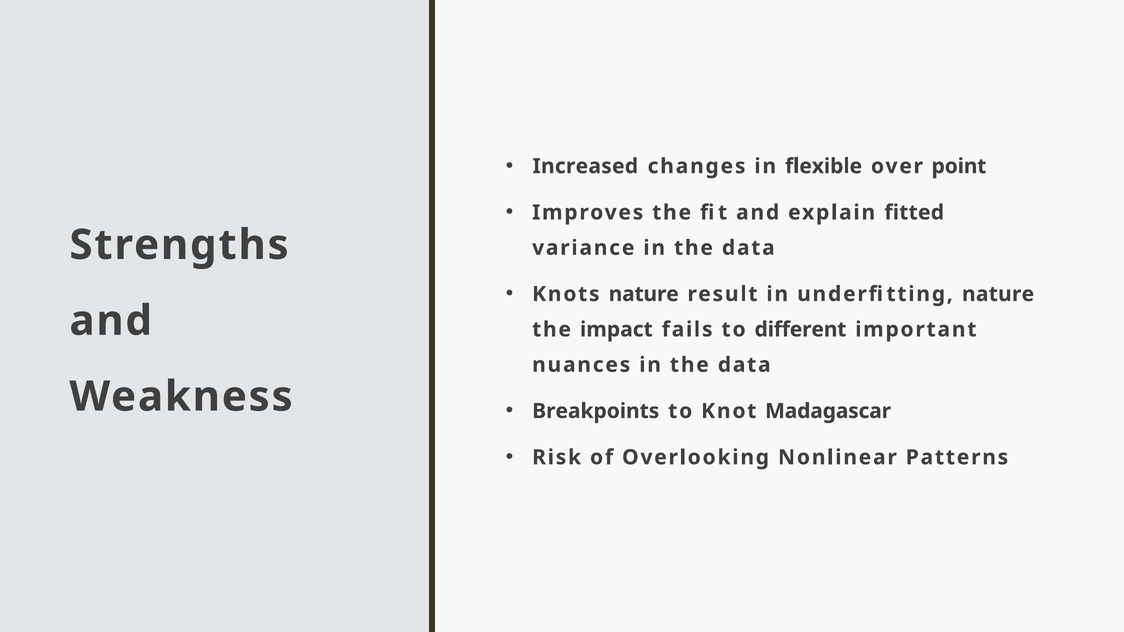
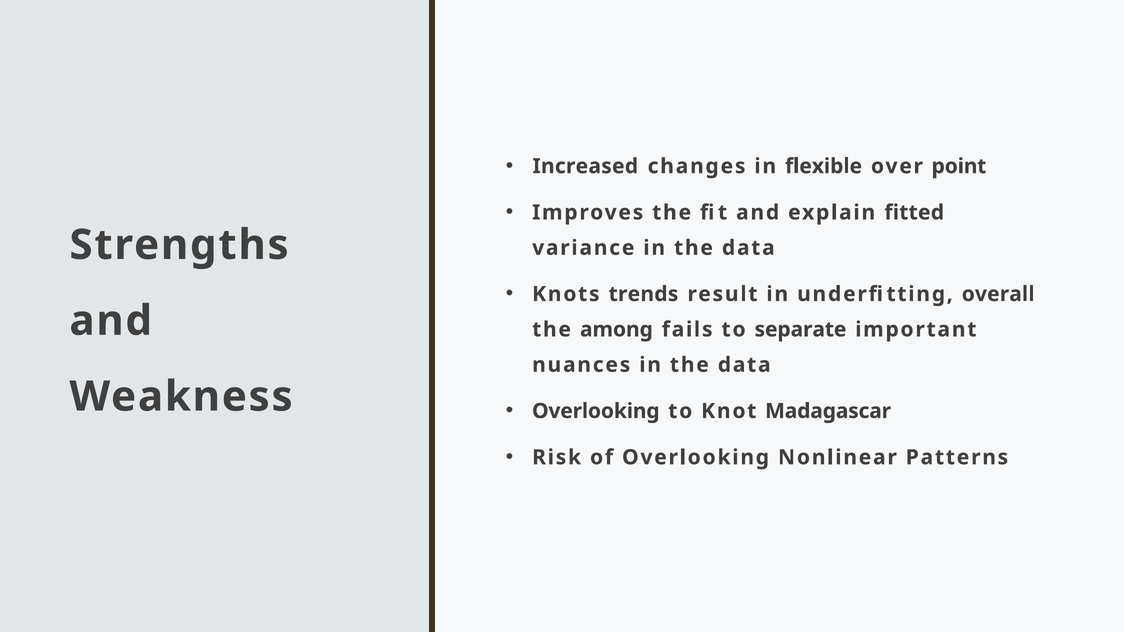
Knots nature: nature -> trends
underfitting nature: nature -> overall
impact: impact -> among
different: different -> separate
Breakpoints at (596, 411): Breakpoints -> Overlooking
